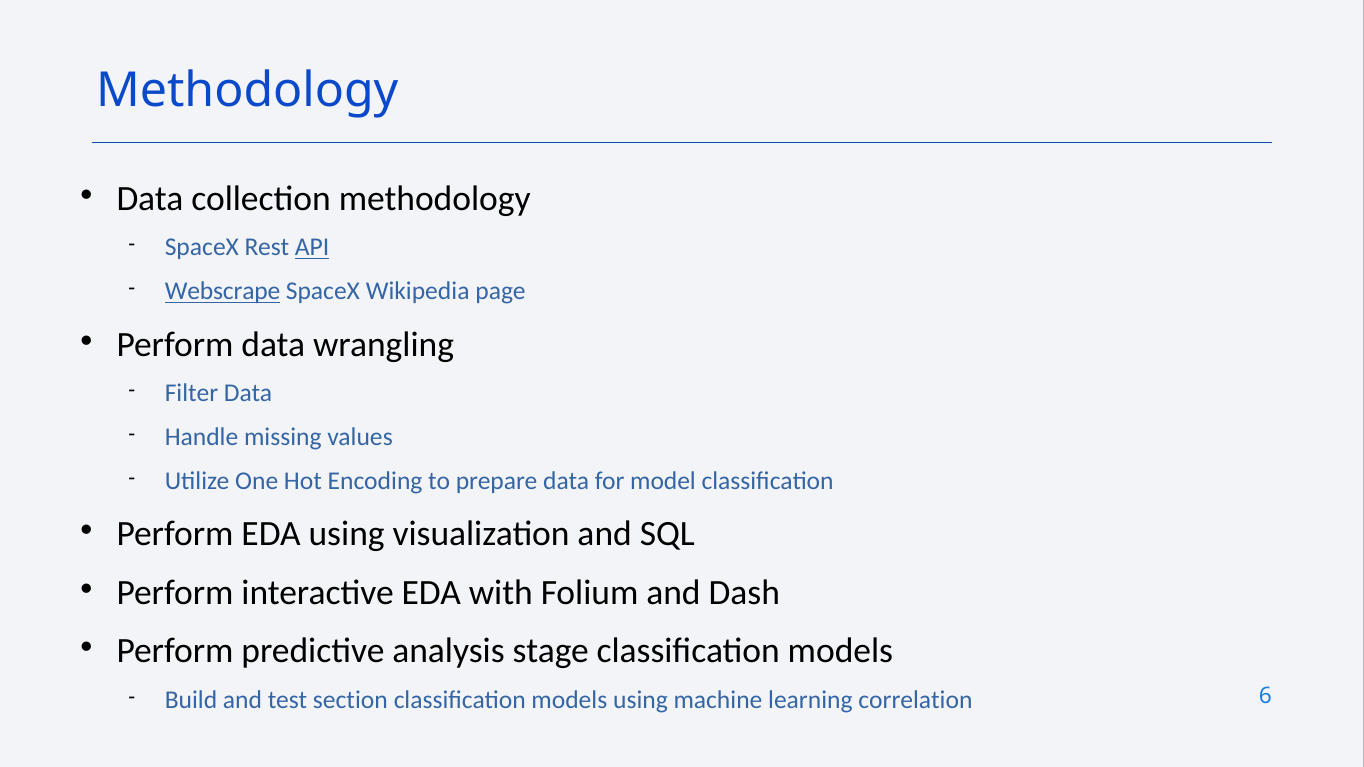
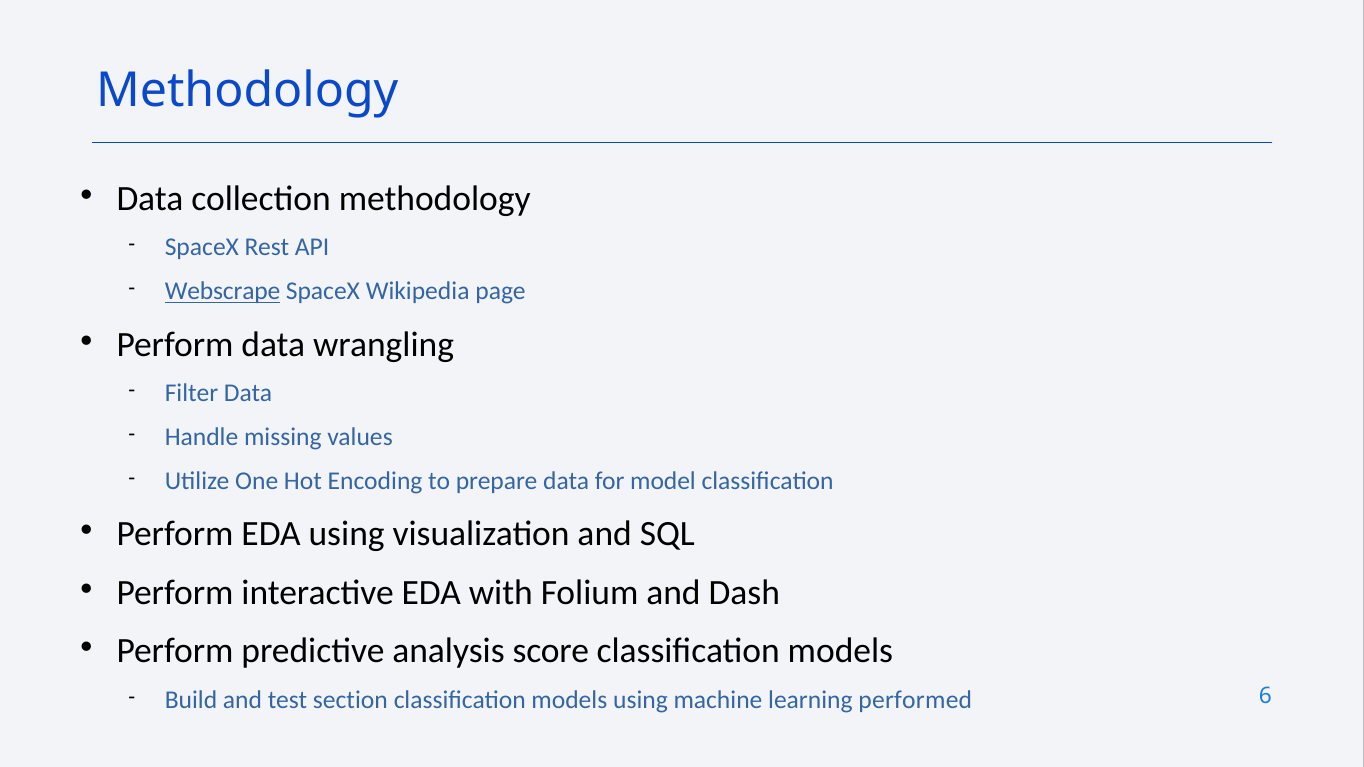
API underline: present -> none
stage: stage -> score
correlation: correlation -> performed
